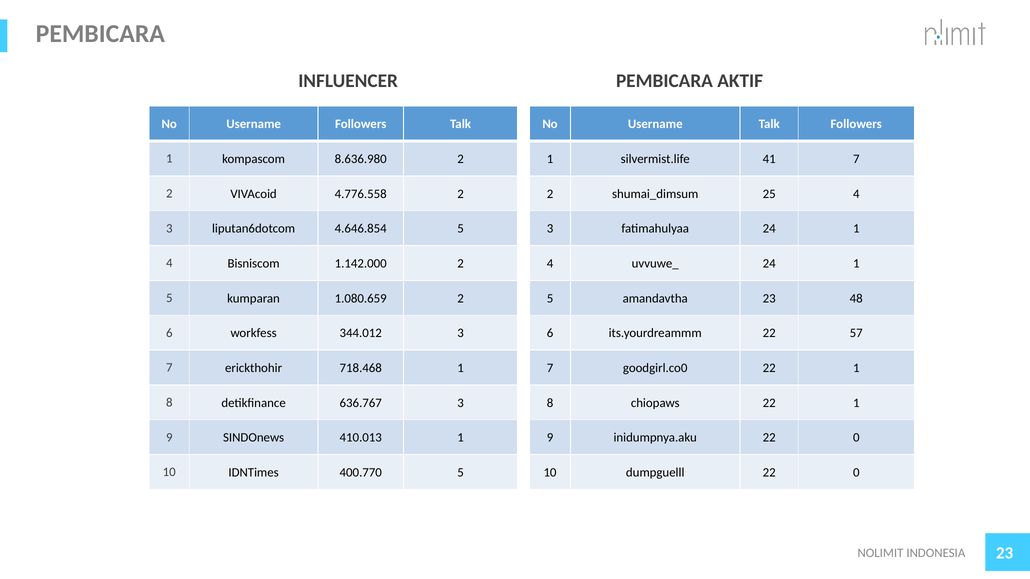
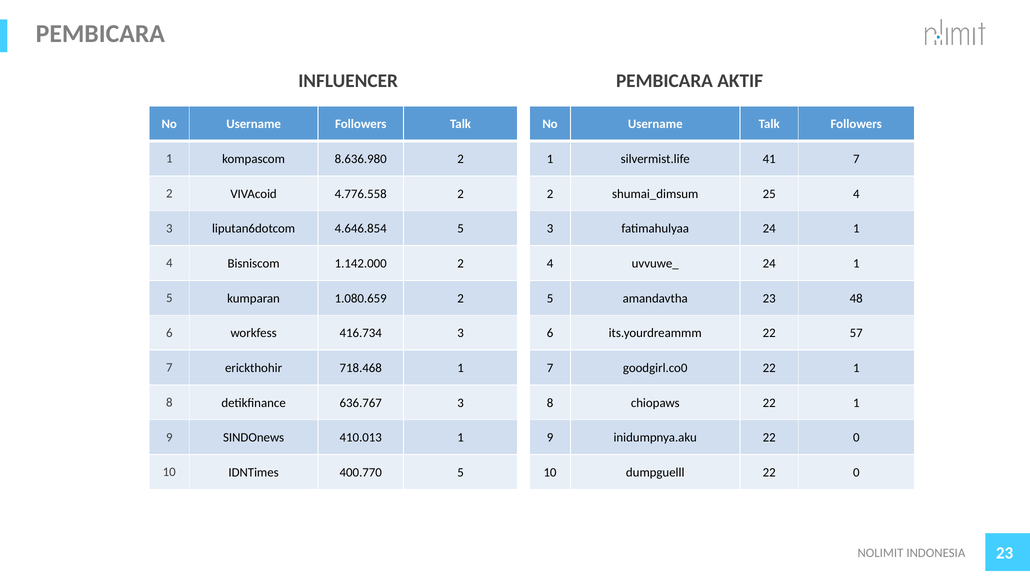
344.012: 344.012 -> 416.734
